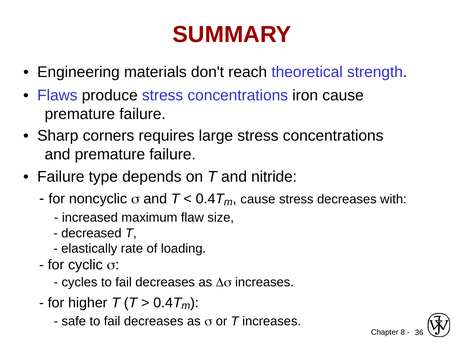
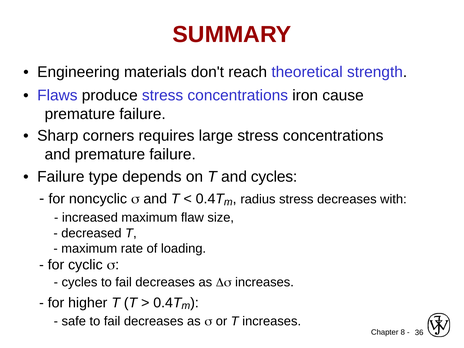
and nitride: nitride -> cycles
cause at (258, 199): cause -> radius
elastically at (89, 249): elastically -> maximum
